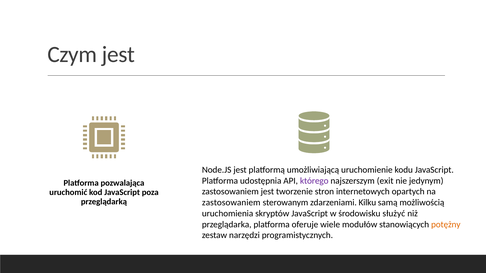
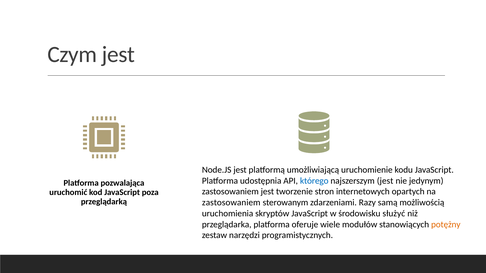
którego colour: purple -> blue
najszerszym exit: exit -> jest
Kilku: Kilku -> Razy
